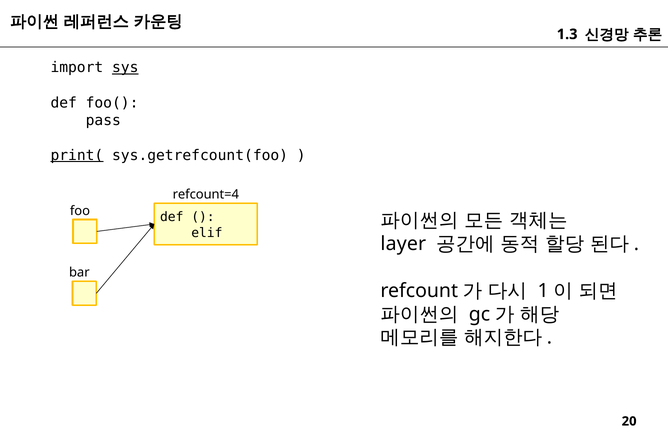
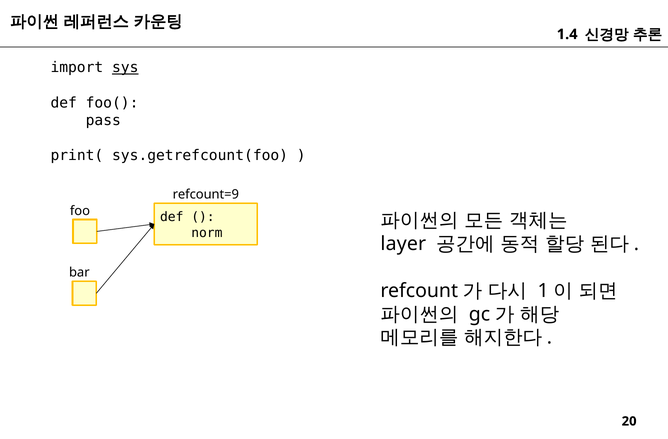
1.3: 1.3 -> 1.4
print( underline: present -> none
refcount=4: refcount=4 -> refcount=9
elif: elif -> norm
